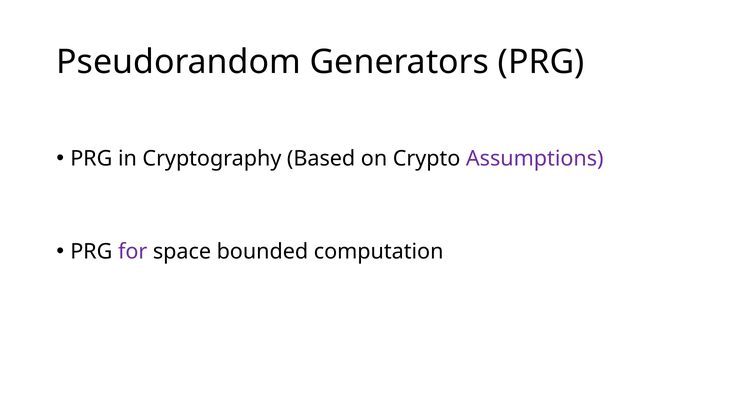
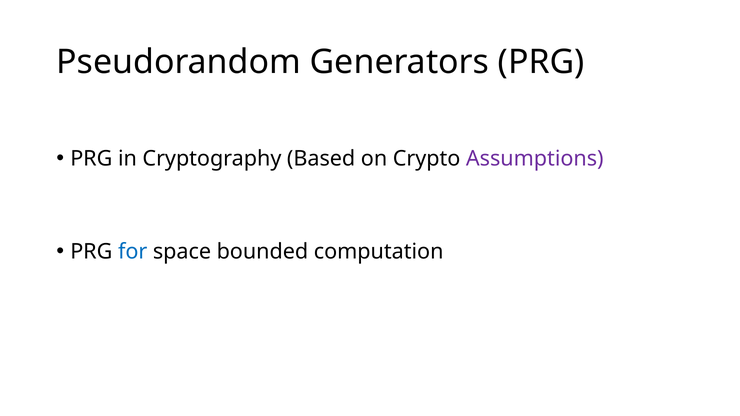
for colour: purple -> blue
